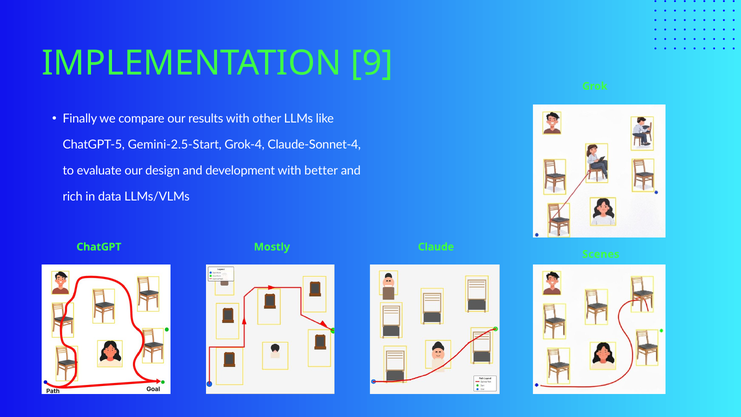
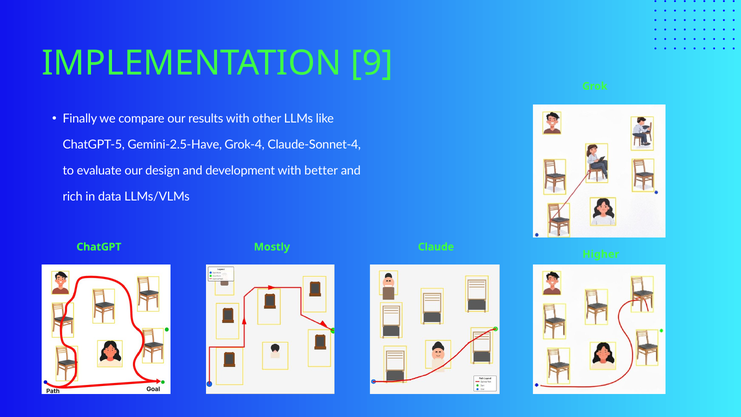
Gemini-2.5-Start: Gemini-2.5-Start -> Gemini-2.5-Have
Scenes: Scenes -> Higher
